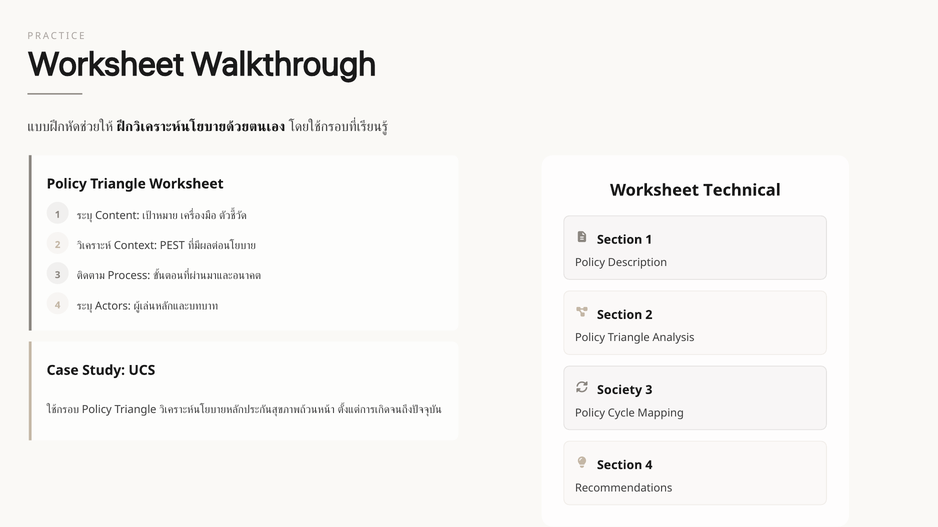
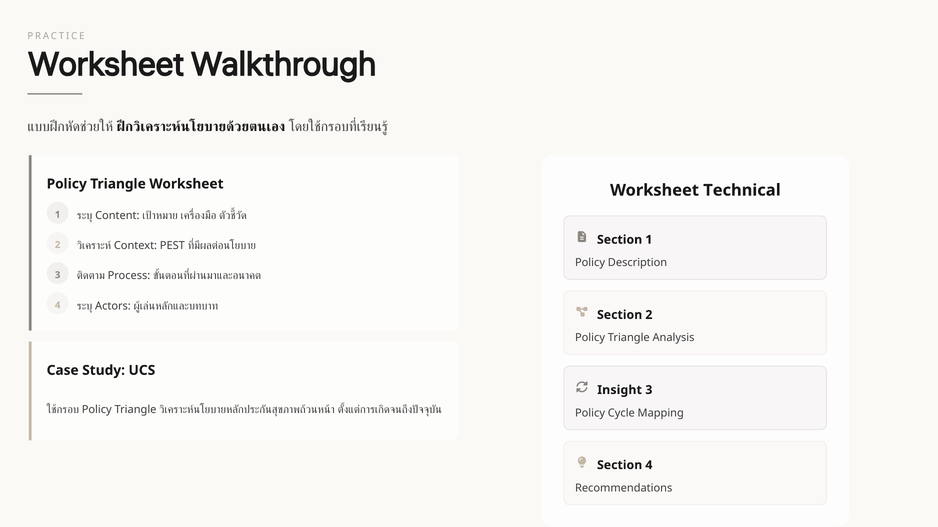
Society: Society -> Insight
